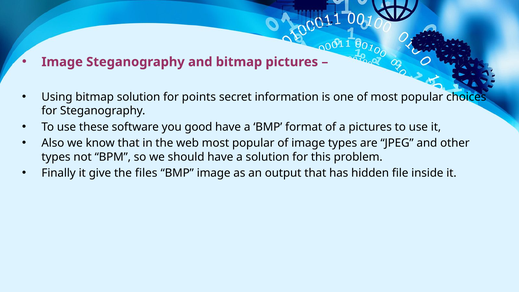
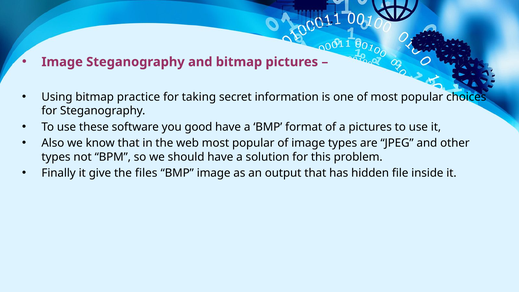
bitmap solution: solution -> practice
points: points -> taking
